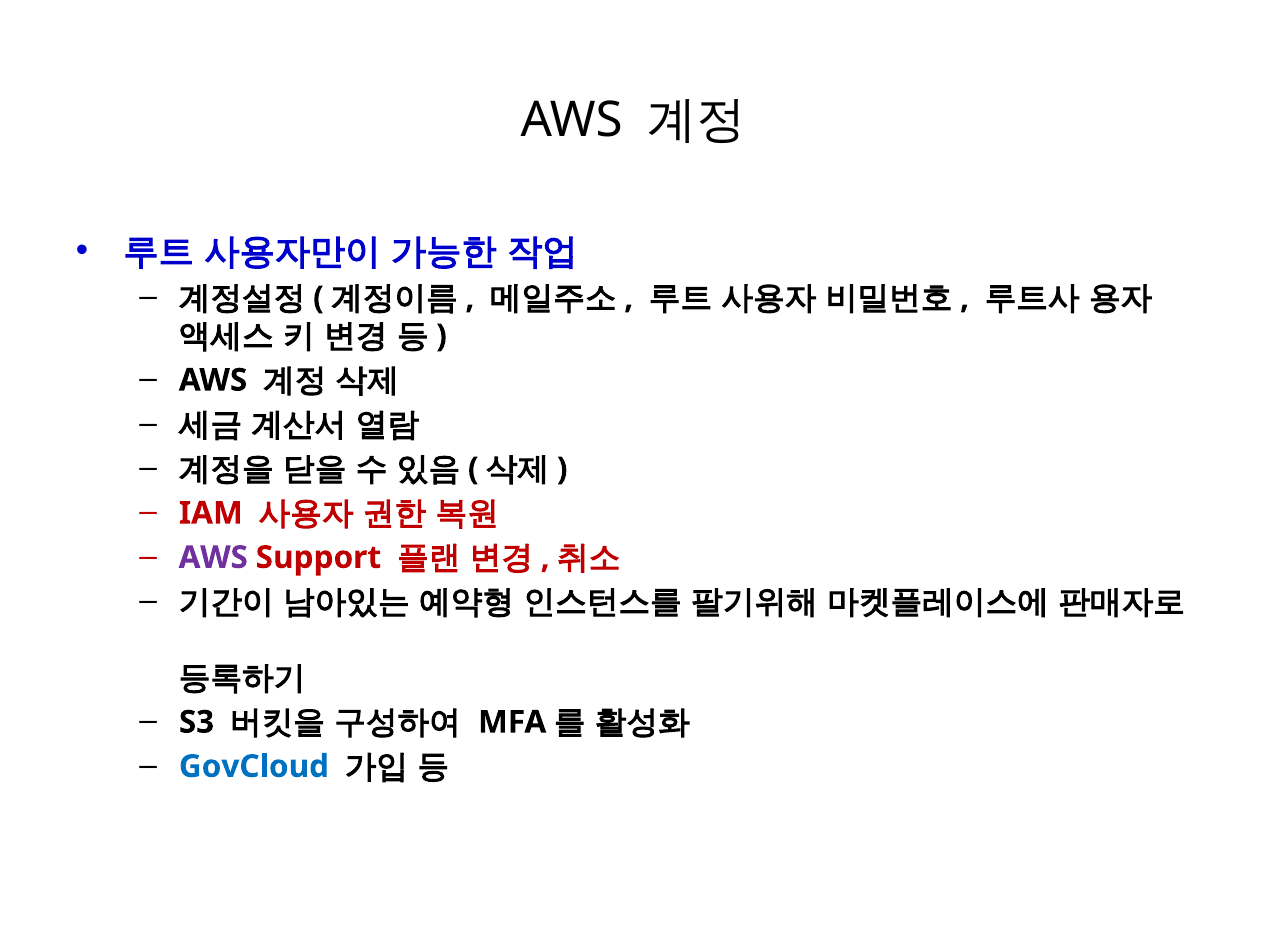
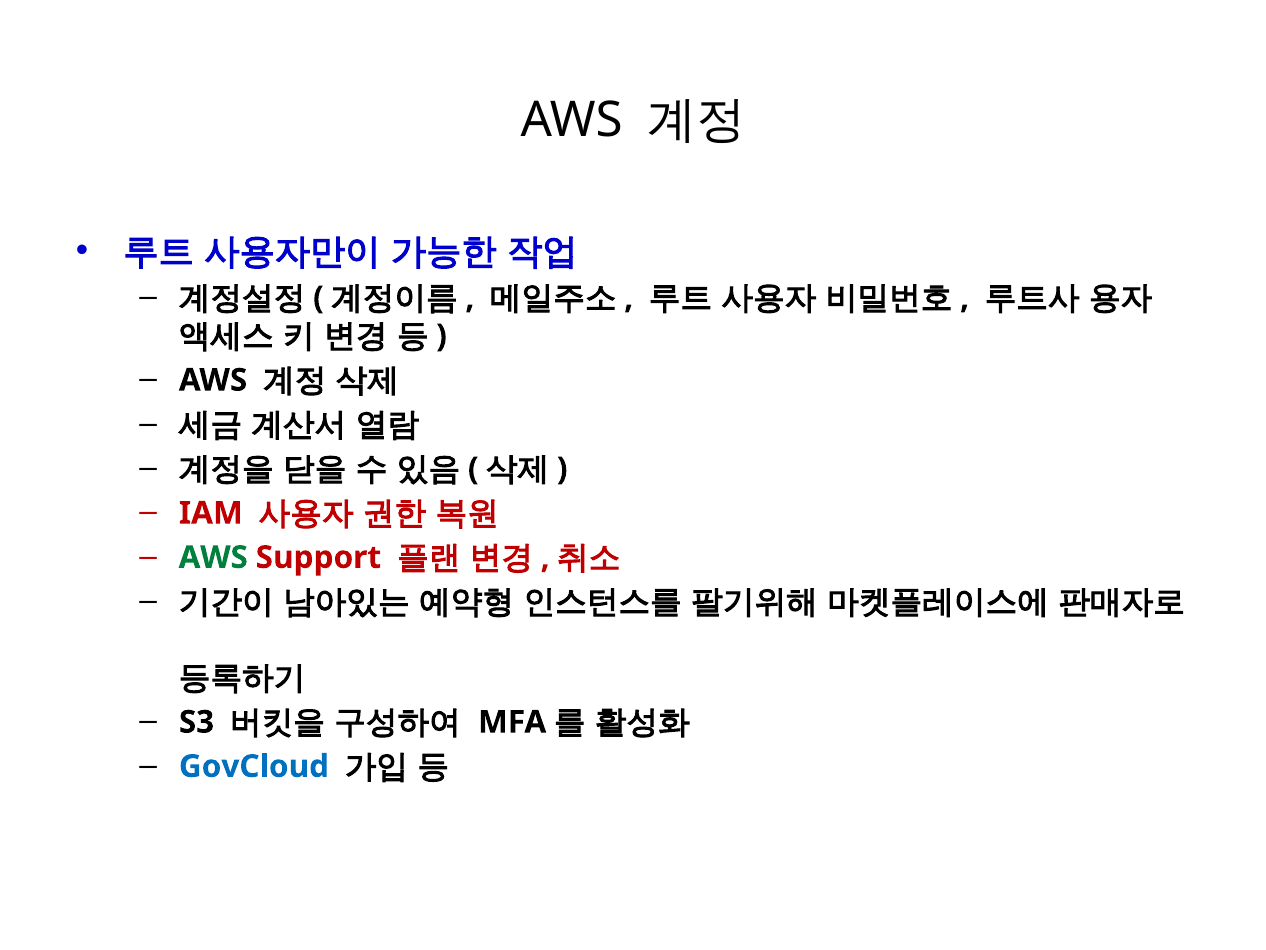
AWS at (213, 557) colour: purple -> green
